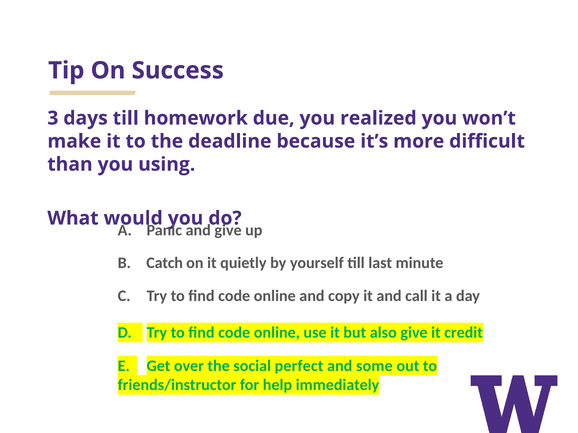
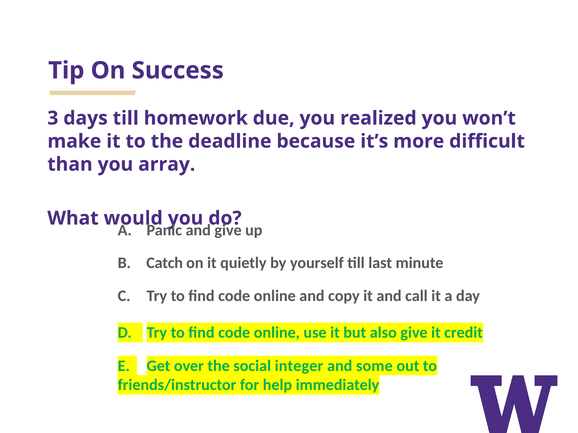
using: using -> array
perfect: perfect -> integer
